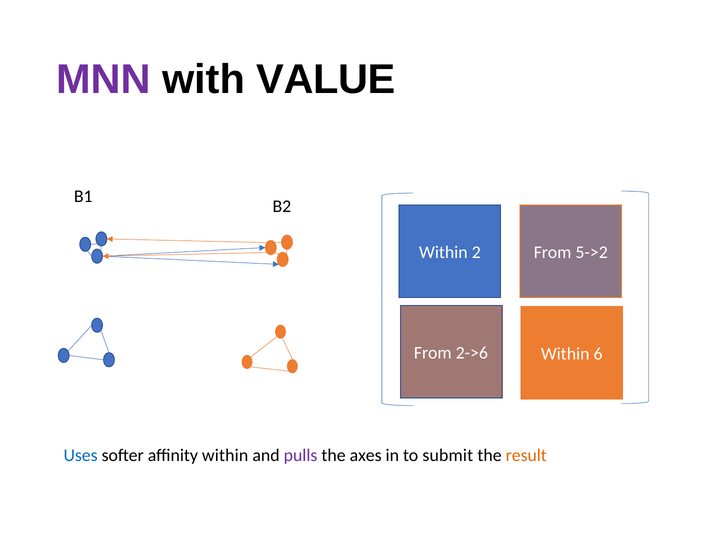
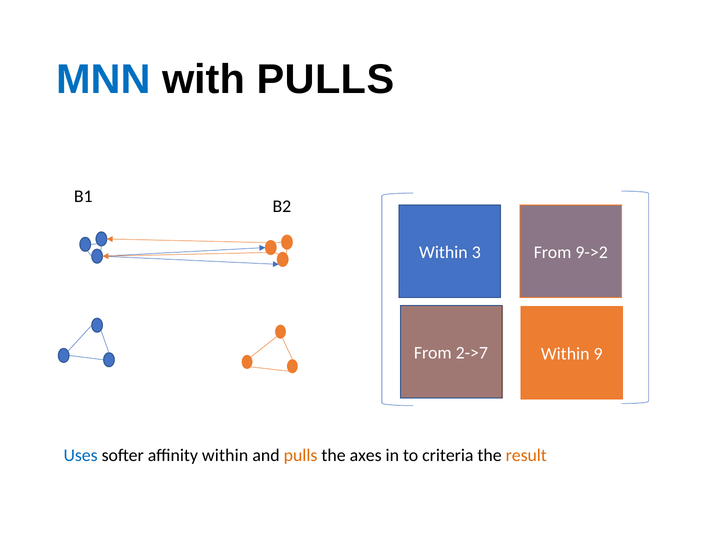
MNN colour: purple -> blue
with VALUE: VALUE -> PULLS
2: 2 -> 3
5->2: 5->2 -> 9->2
2->6: 2->6 -> 2->7
6: 6 -> 9
pulls at (301, 455) colour: purple -> orange
submit: submit -> criteria
